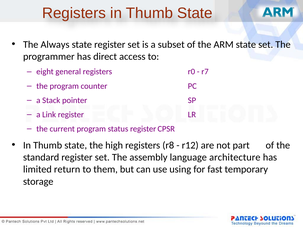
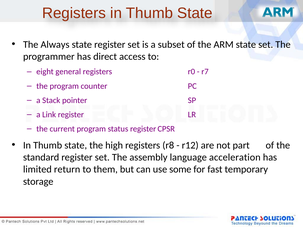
architecture: architecture -> acceleration
using: using -> some
